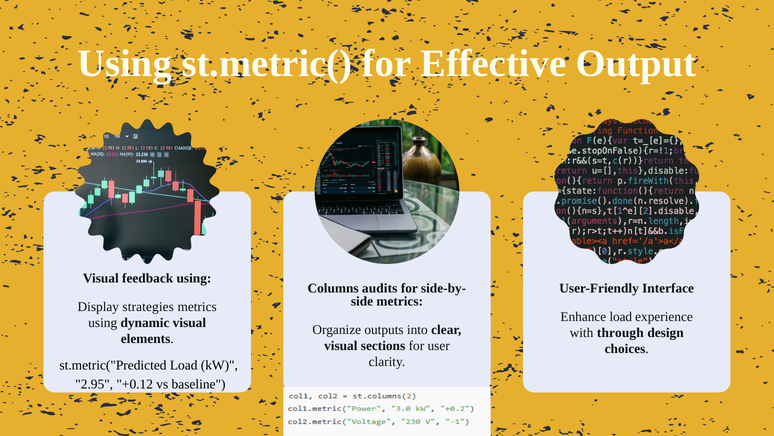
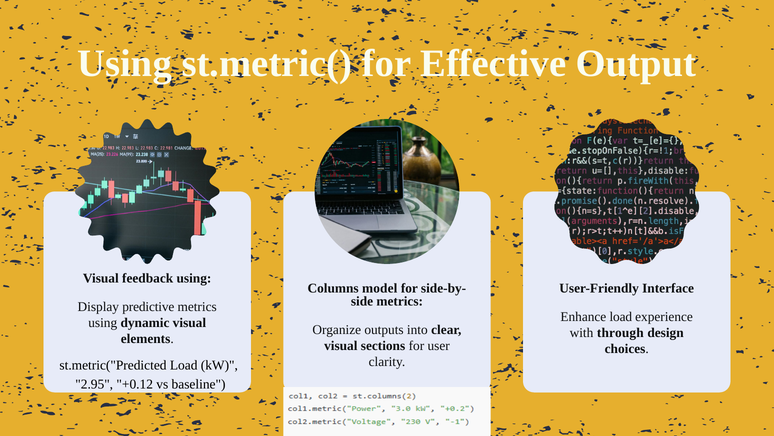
audits: audits -> model
strategies: strategies -> predictive
